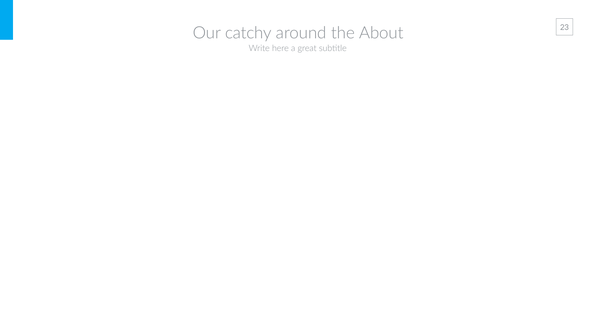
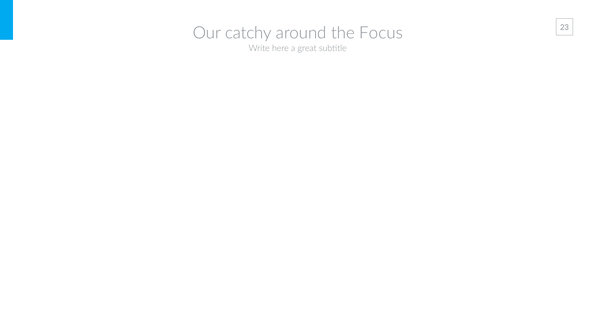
About: About -> Focus
